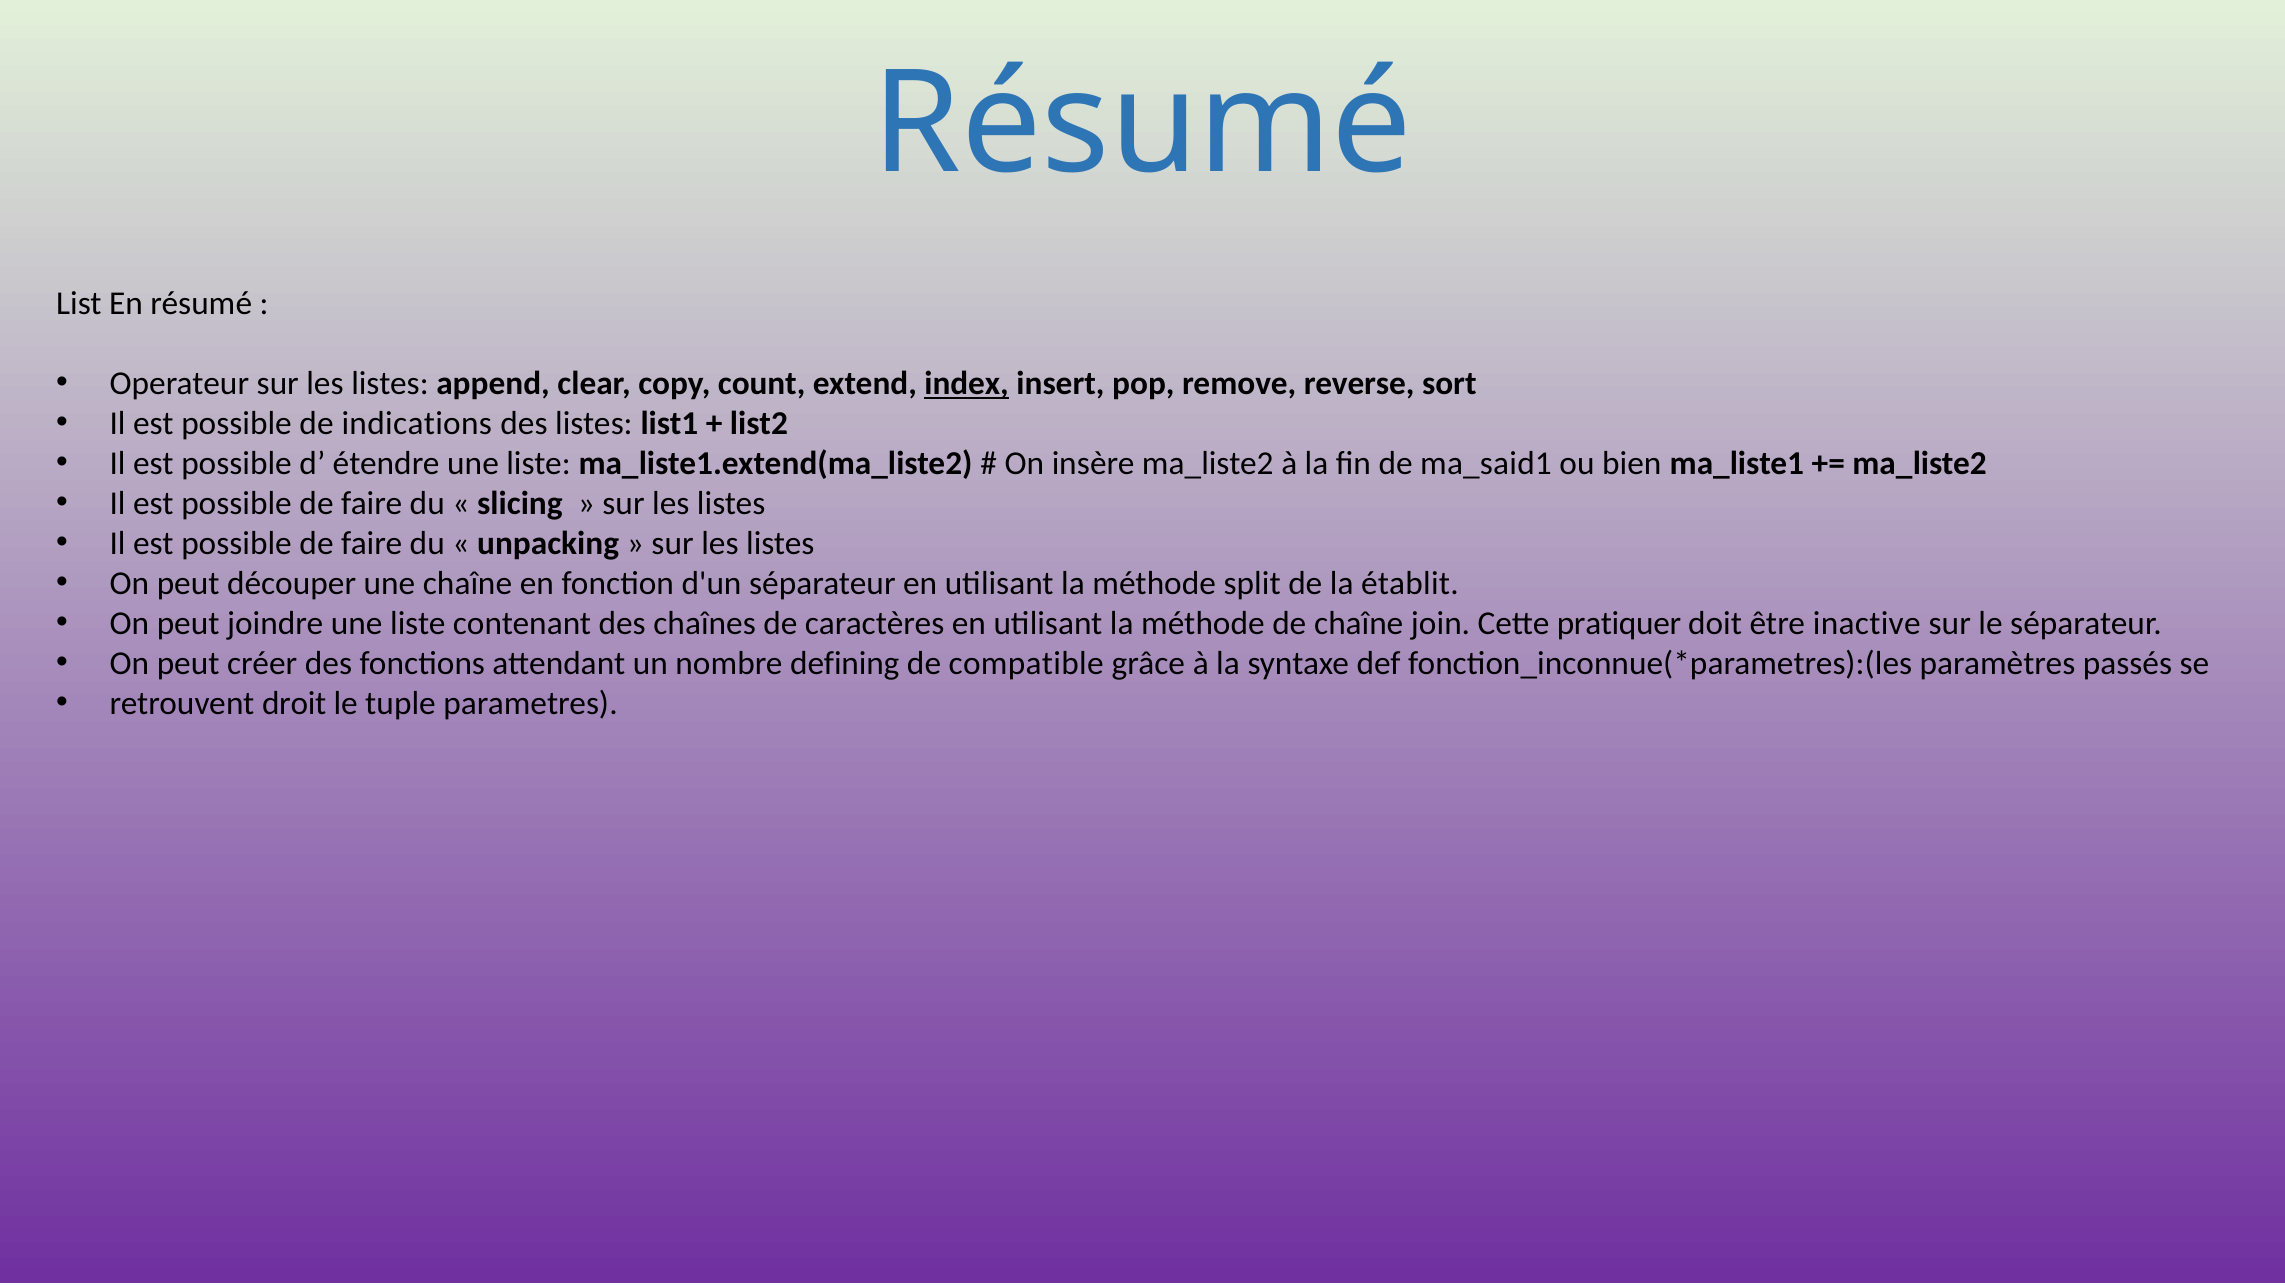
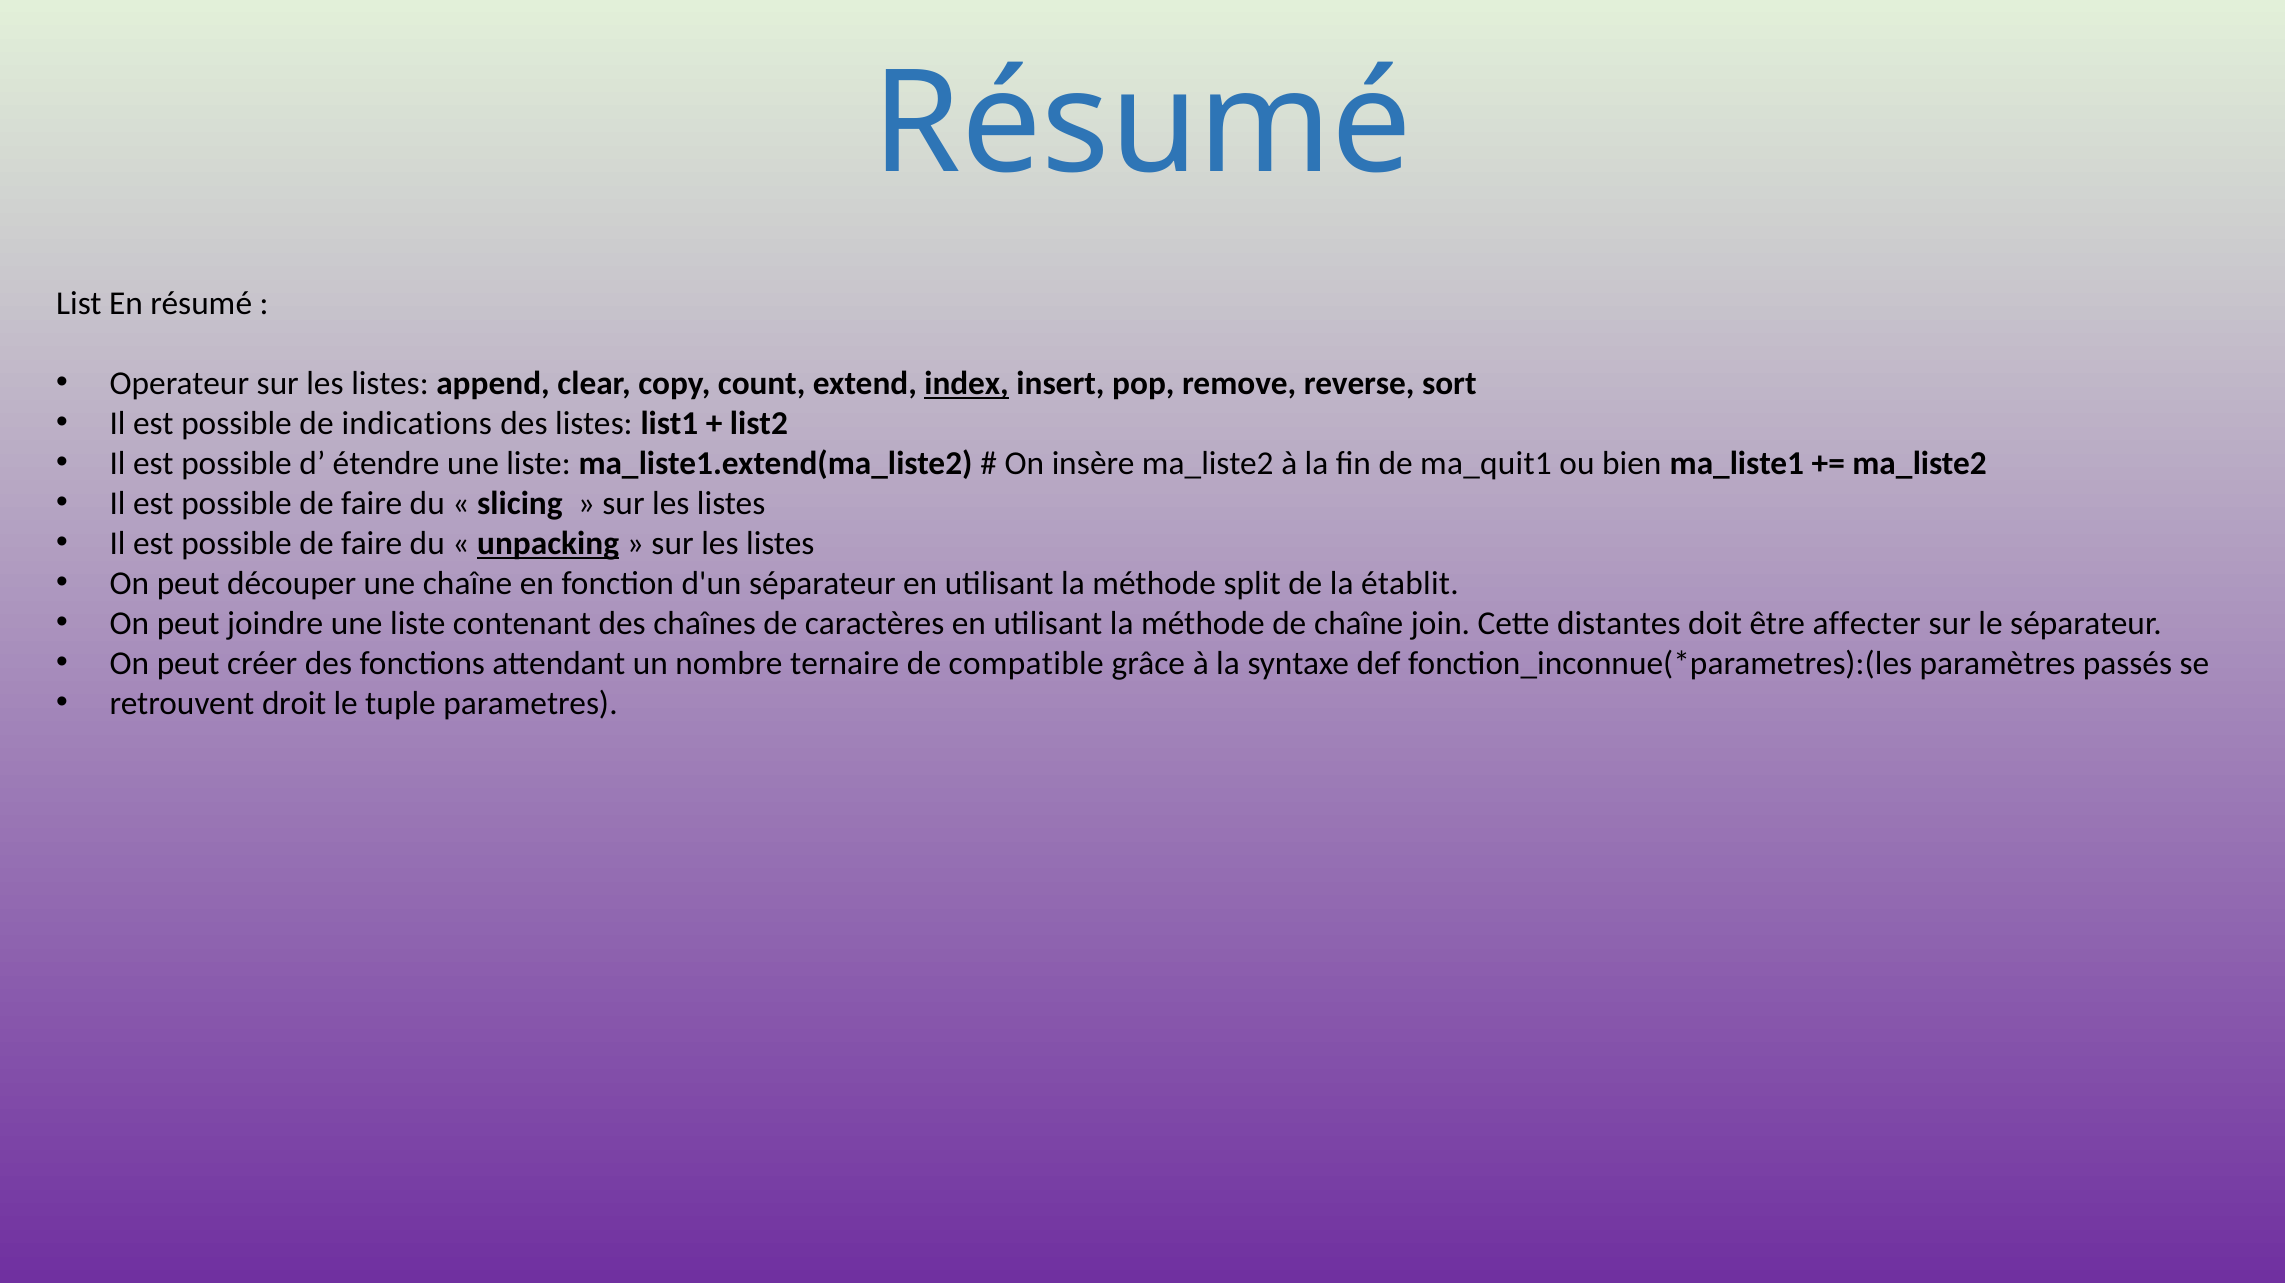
ma_said1: ma_said1 -> ma_quit1
unpacking underline: none -> present
pratiquer: pratiquer -> distantes
inactive: inactive -> affecter
defining: defining -> ternaire
